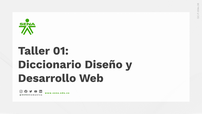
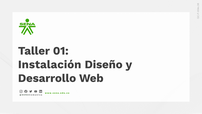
Diccionario: Diccionario -> Instalación
